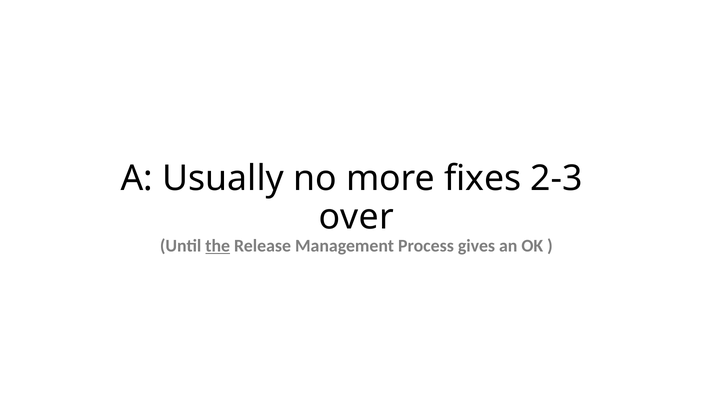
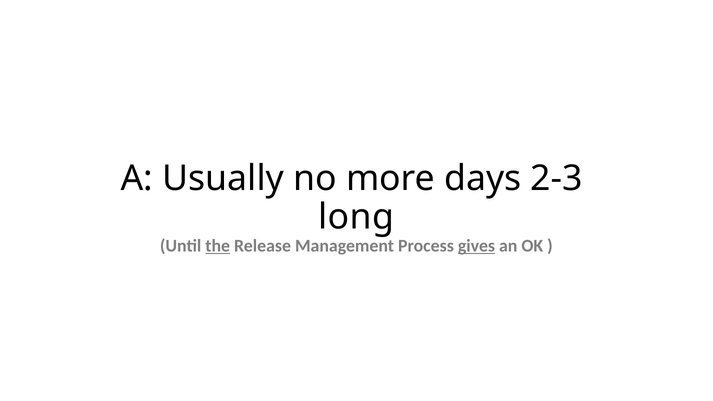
fixes: fixes -> days
over: over -> long
gives underline: none -> present
